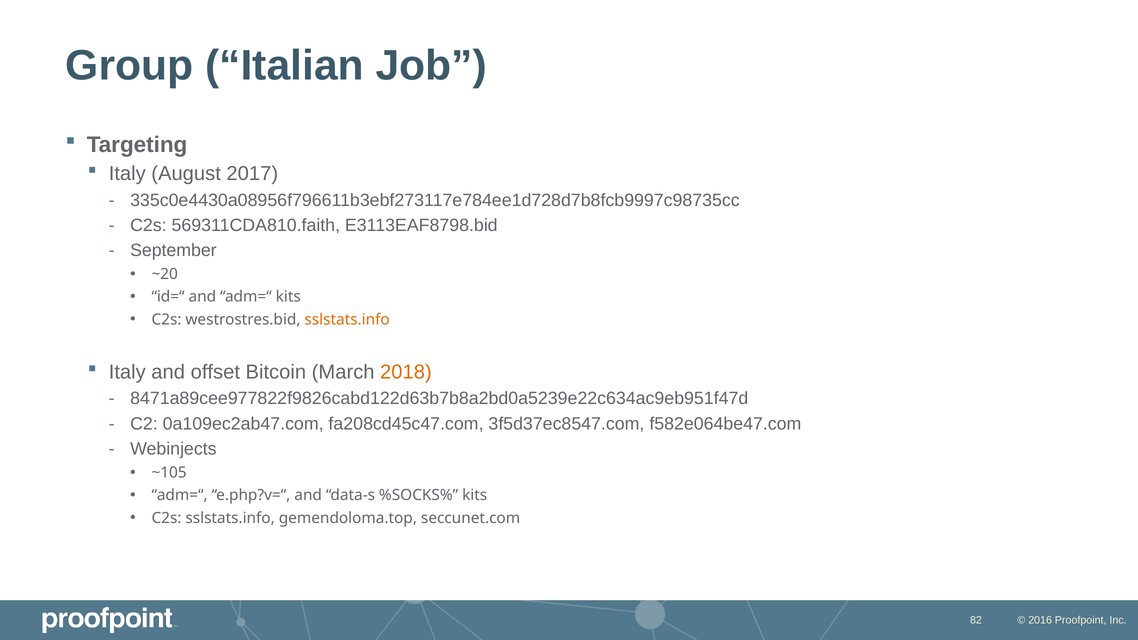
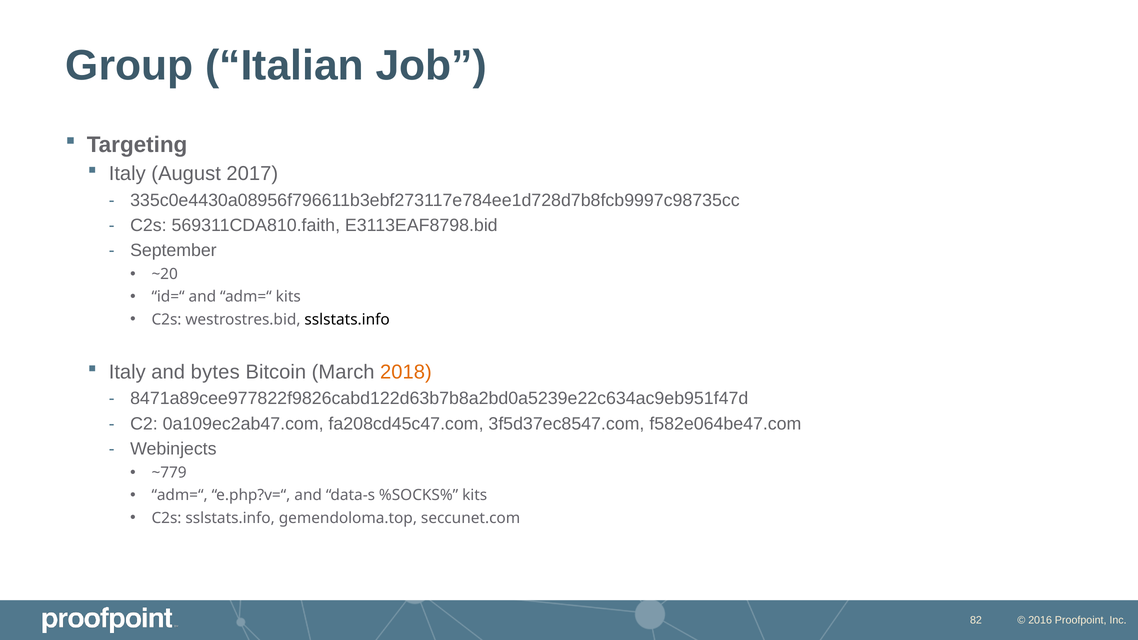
sslstats.info at (347, 320) colour: orange -> black
offset: offset -> bytes
~105: ~105 -> ~779
